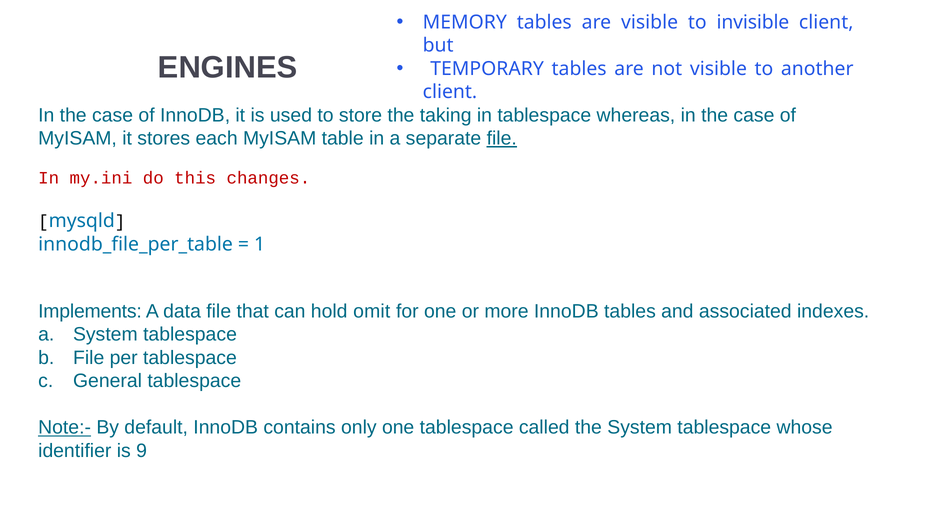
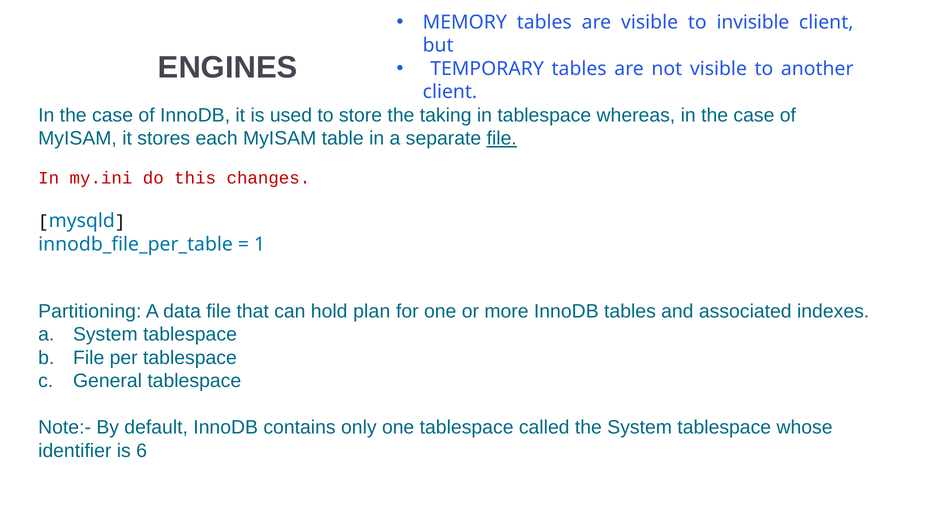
Implements: Implements -> Partitioning
omit: omit -> plan
Note:- underline: present -> none
9: 9 -> 6
